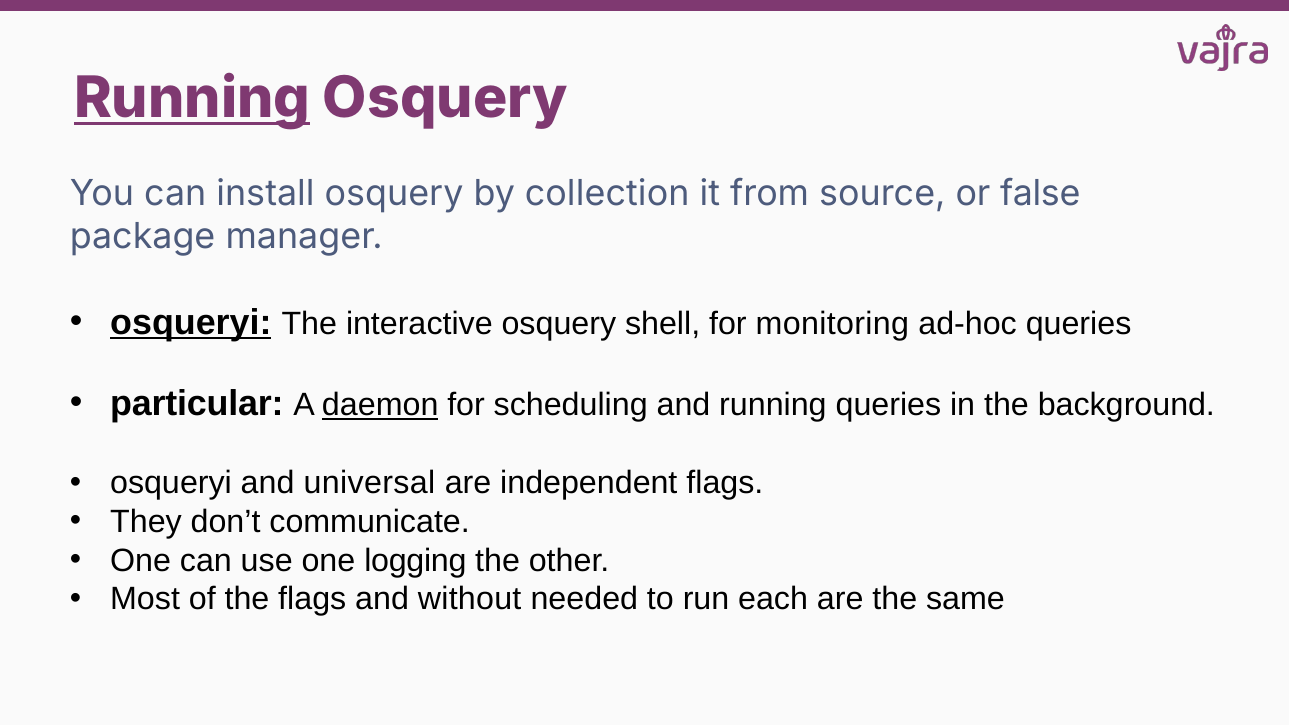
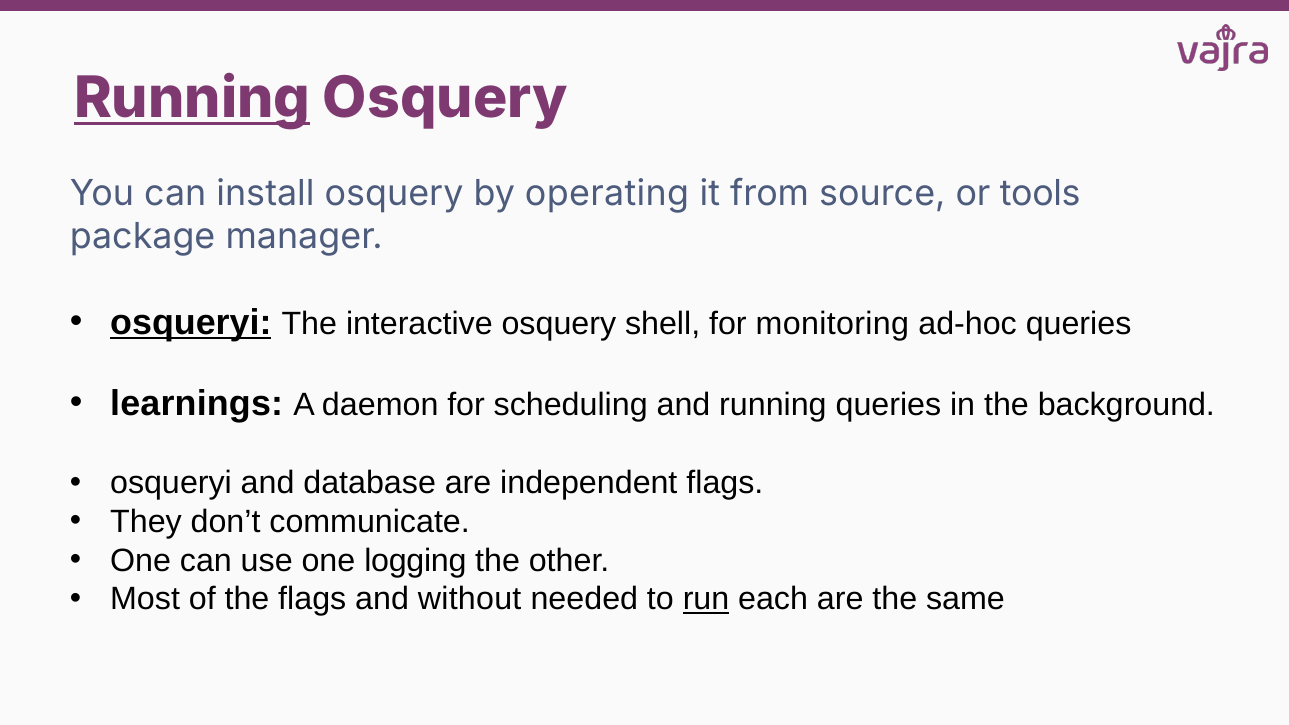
collection: collection -> operating
false: false -> tools
particular: particular -> learnings
daemon underline: present -> none
universal: universal -> database
run underline: none -> present
